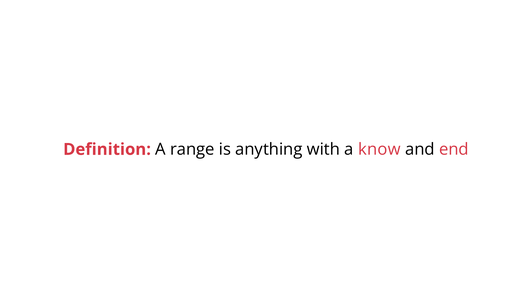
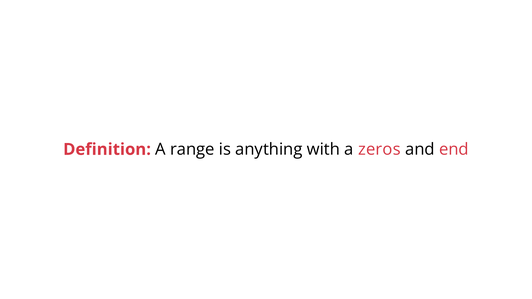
know: know -> zeros
